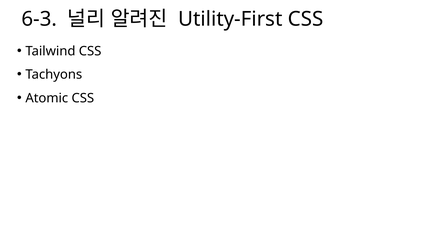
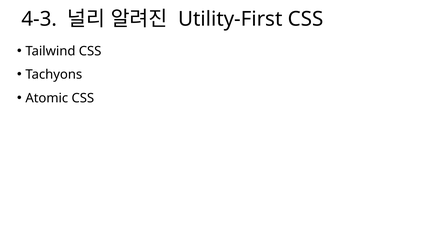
6-3: 6-3 -> 4-3
